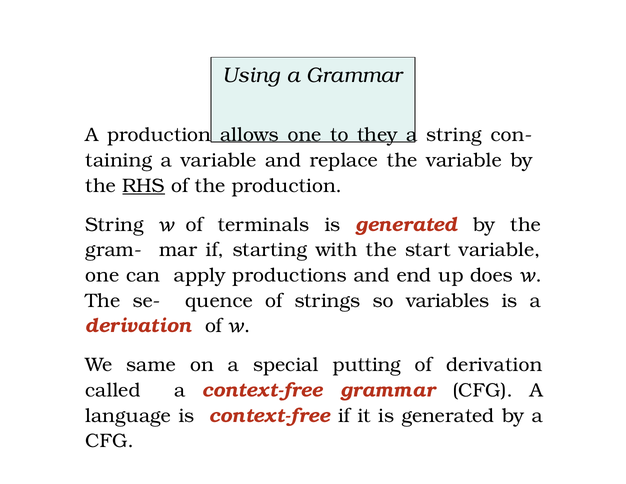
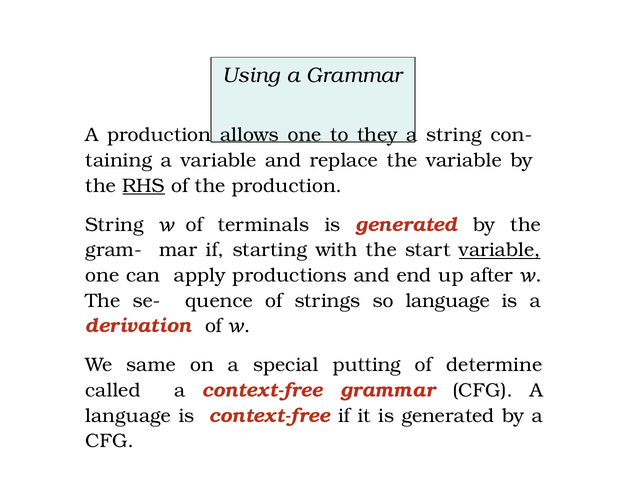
variable at (500, 250) underline: none -> present
does: does -> after
so variables: variables -> language
of derivation: derivation -> determine
